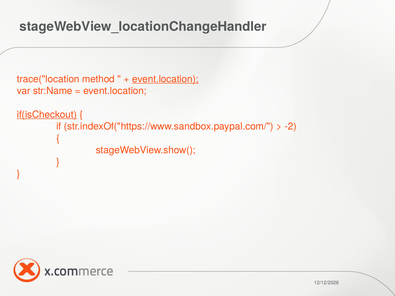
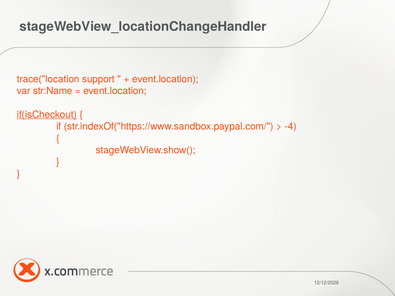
method: method -> support
event.location at (165, 79) underline: present -> none
-2: -2 -> -4
